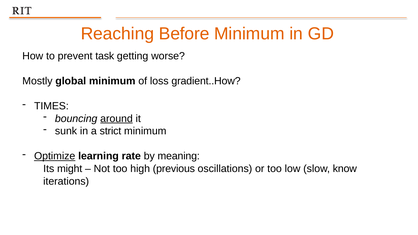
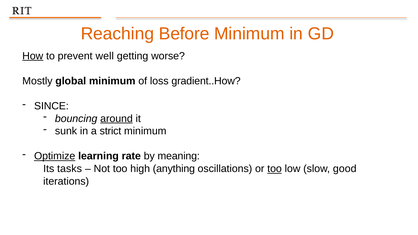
How underline: none -> present
task: task -> well
TIMES: TIMES -> SINCE
might: might -> tasks
previous: previous -> anything
too at (275, 169) underline: none -> present
know: know -> good
